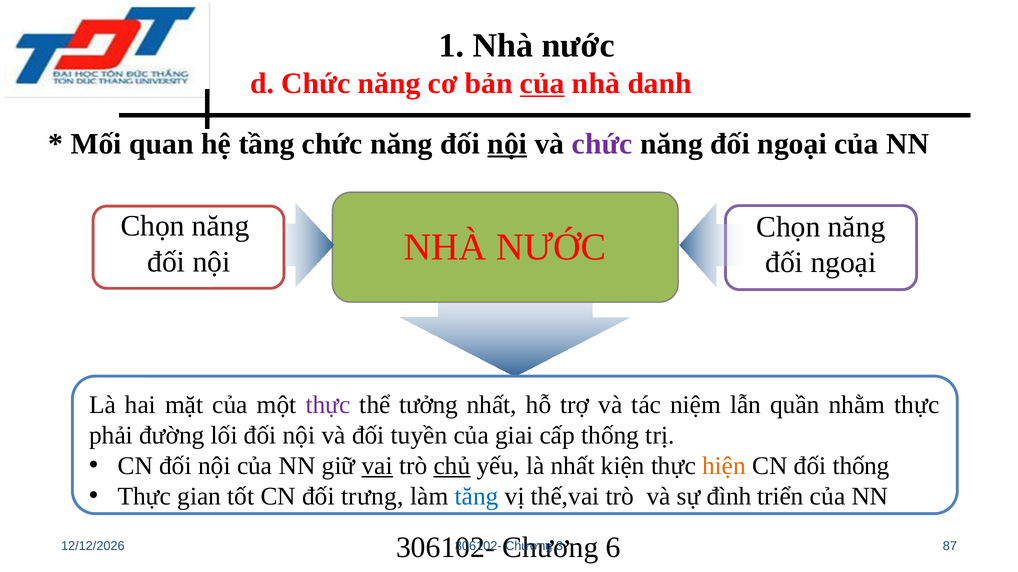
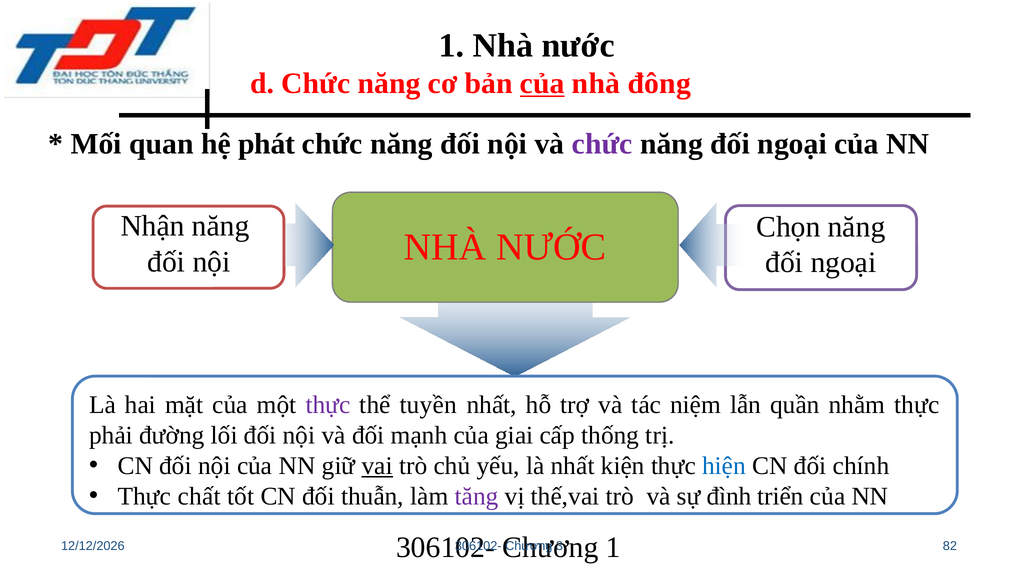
danh: danh -> đông
tầng: tầng -> phát
nội at (507, 144) underline: present -> none
Chọn at (153, 226): Chọn -> Nhận
tưởng: tưởng -> tuyền
tuyền: tuyền -> mạnh
chủ underline: present -> none
hiện colour: orange -> blue
đối thống: thống -> chính
gian: gian -> chất
trưng: trưng -> thuẫn
tăng colour: blue -> purple
6 at (613, 548): 6 -> 1
87: 87 -> 82
